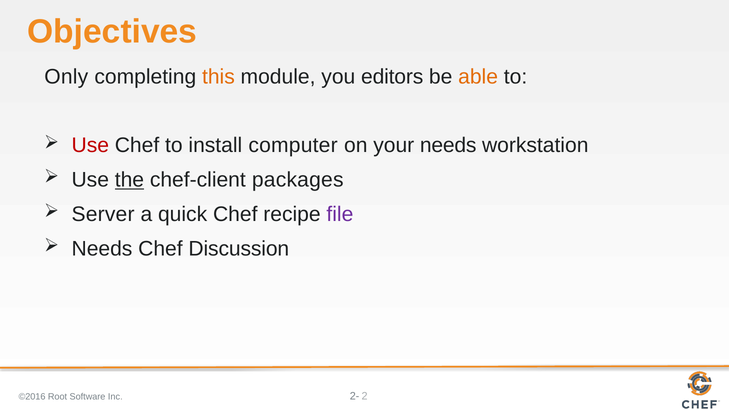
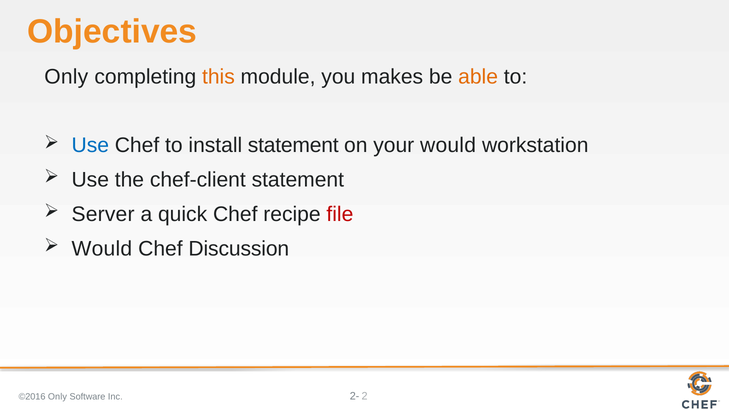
editors: editors -> makes
Use at (90, 146) colour: red -> blue
install computer: computer -> statement
your needs: needs -> would
the underline: present -> none
chef-client packages: packages -> statement
file colour: purple -> red
Needs at (102, 249): Needs -> Would
©2016 Root: Root -> Only
